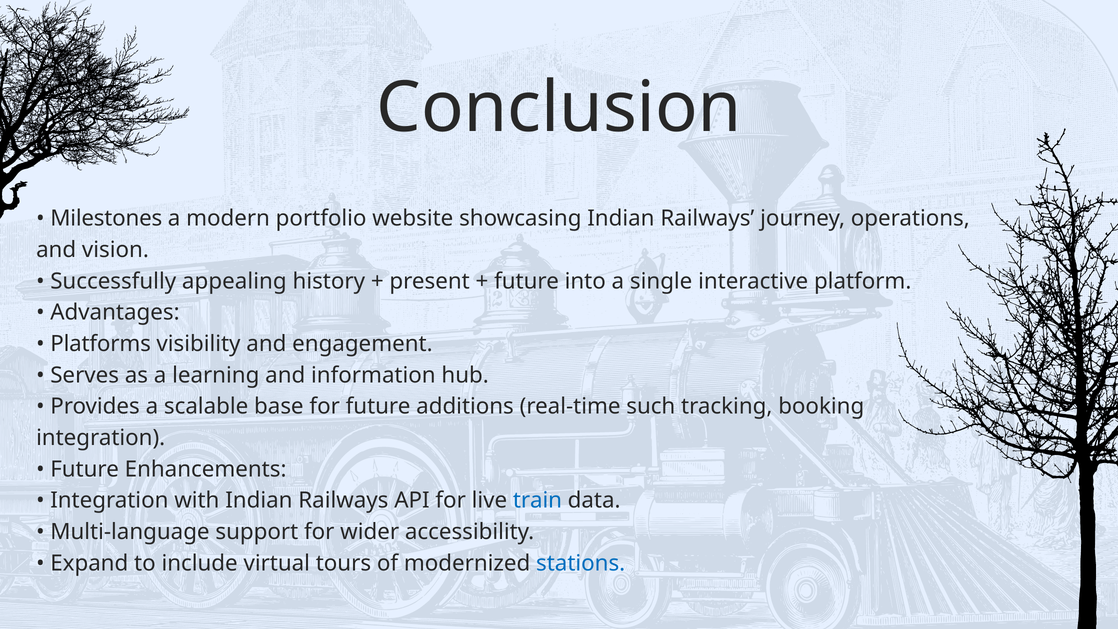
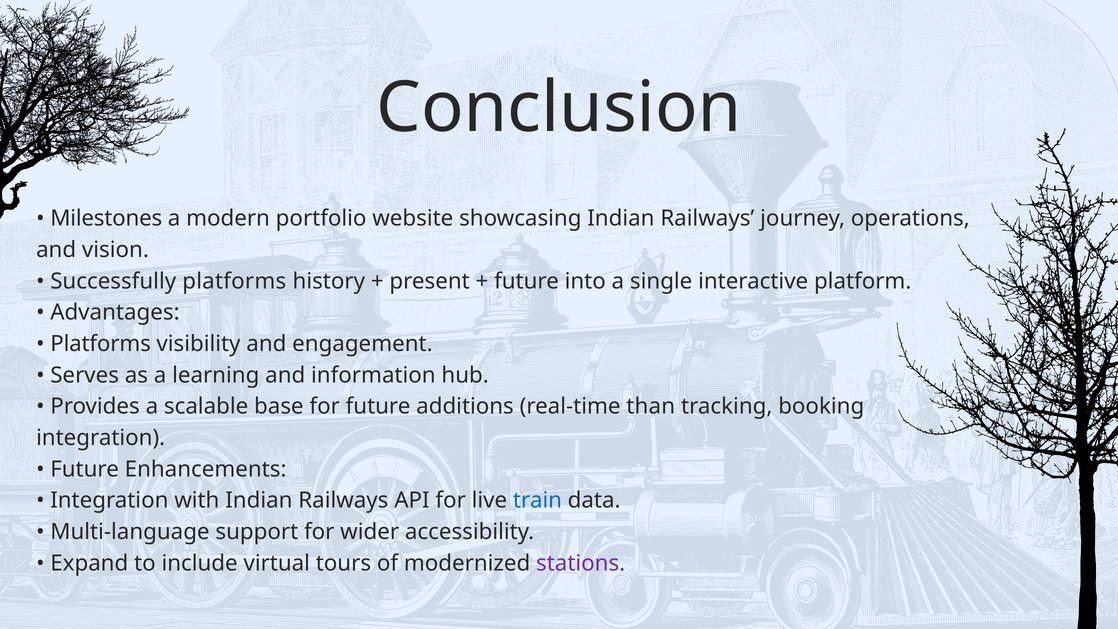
Successfully appealing: appealing -> platforms
such: such -> than
stations colour: blue -> purple
